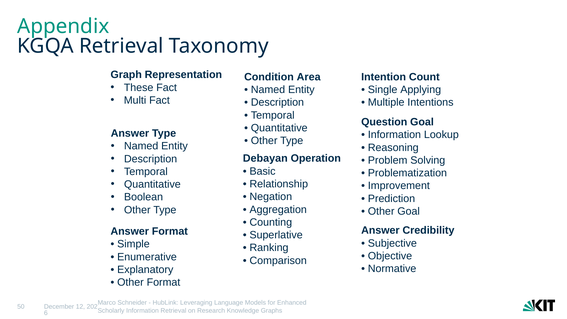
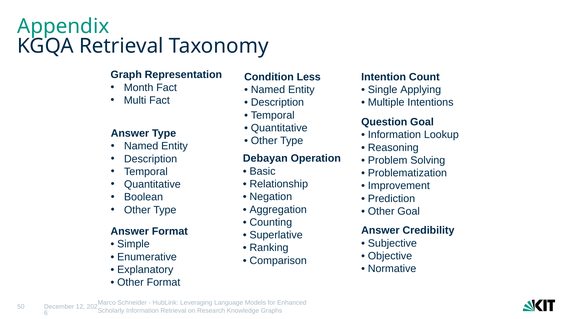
Area: Area -> Less
These: These -> Month
